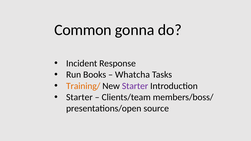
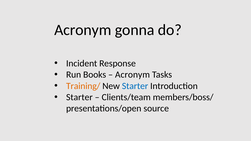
Common at (83, 30): Common -> Acronym
Whatcha at (132, 75): Whatcha -> Acronym
Starter at (135, 86) colour: purple -> blue
